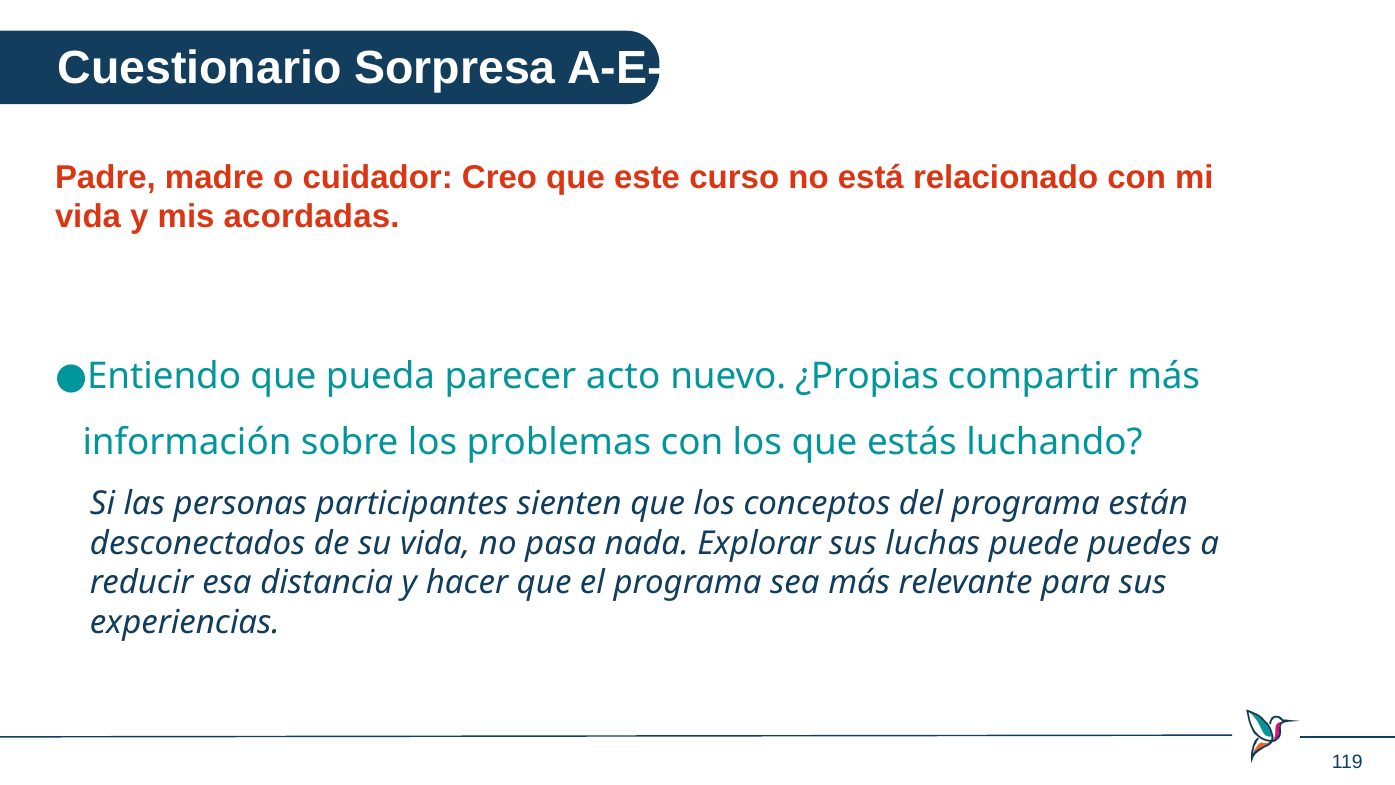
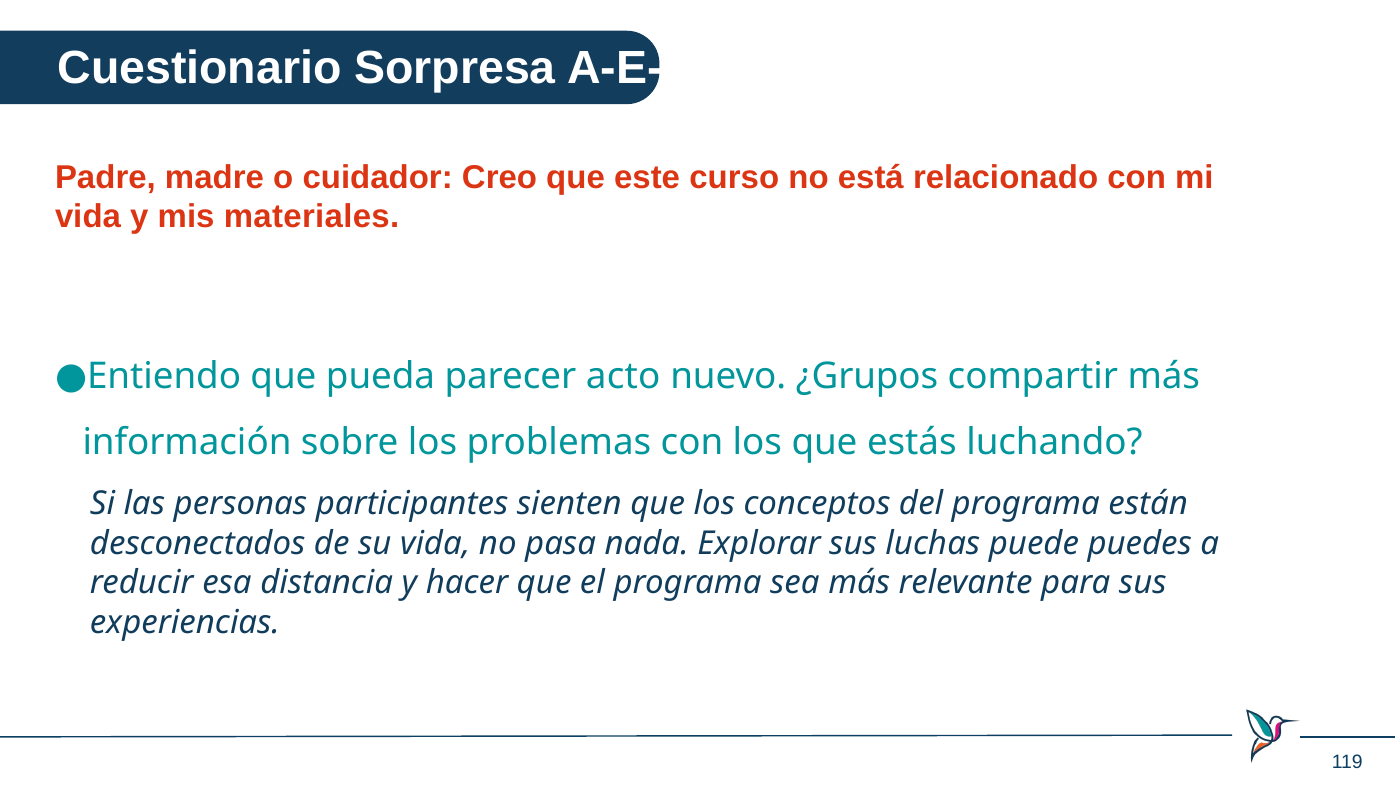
acordadas: acordadas -> materiales
¿Propias: ¿Propias -> ¿Grupos
